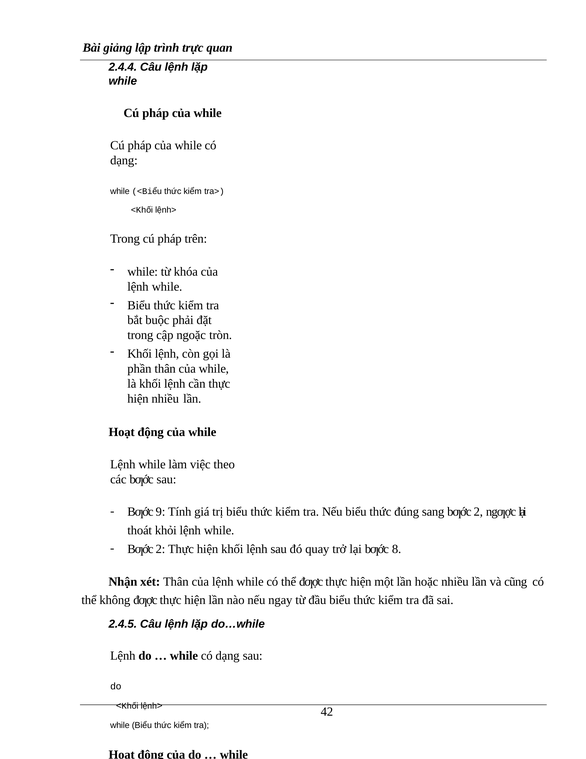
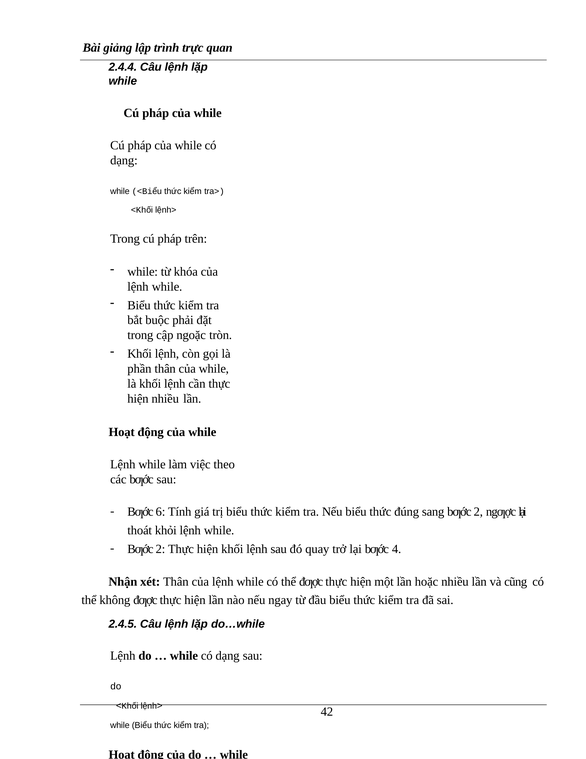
9: 9 -> 6
8: 8 -> 4
